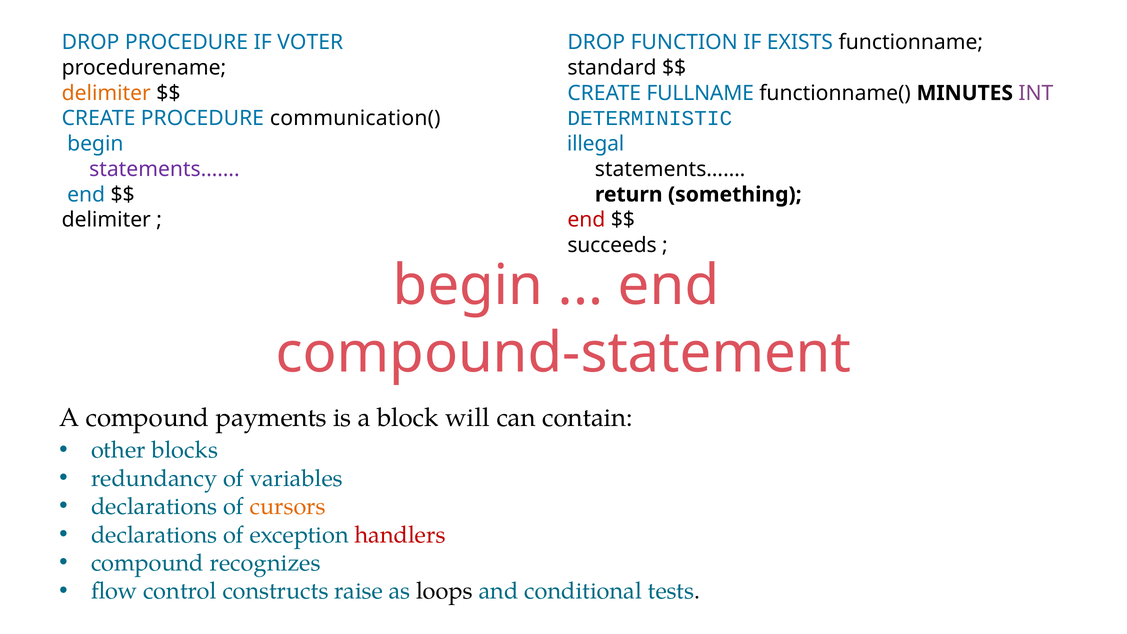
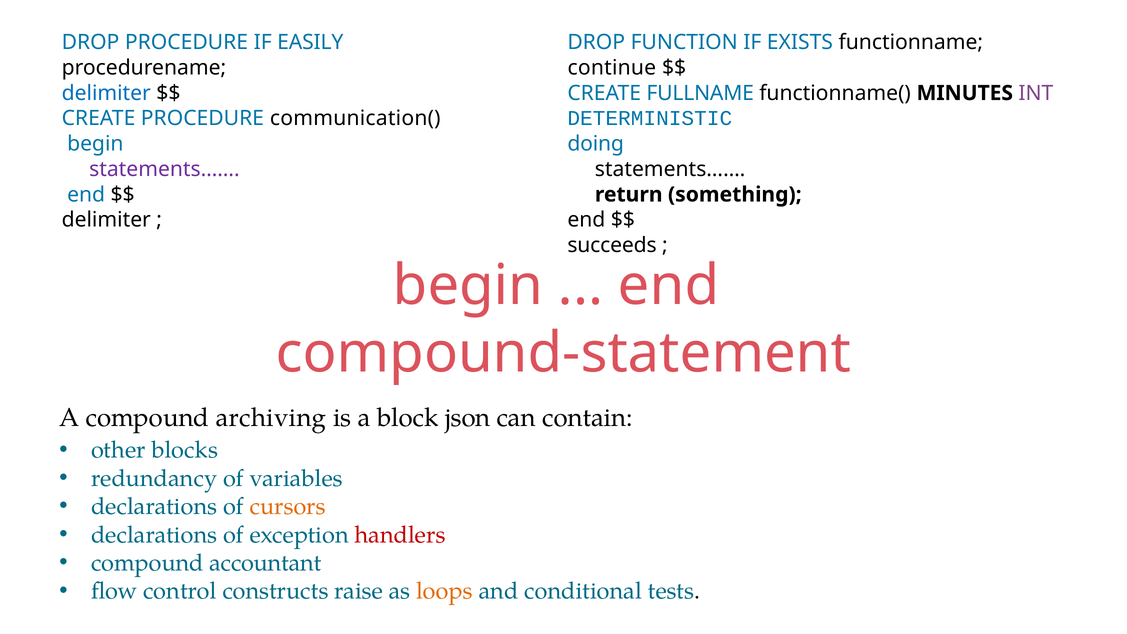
VOTER: VOTER -> EASILY
standard: standard -> continue
delimiter at (106, 93) colour: orange -> blue
illegal: illegal -> doing
end at (586, 220) colour: red -> black
payments: payments -> archiving
will: will -> json
recognizes: recognizes -> accountant
loops colour: black -> orange
